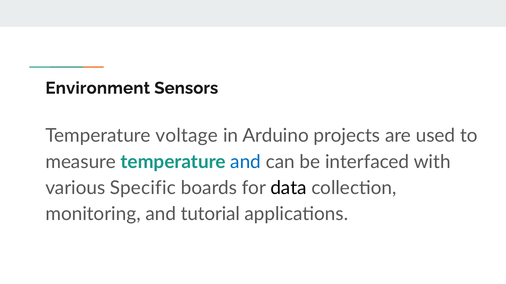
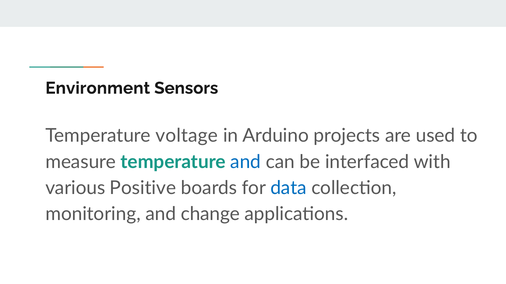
Specific: Specific -> Positive
data colour: black -> blue
tutorial: tutorial -> change
